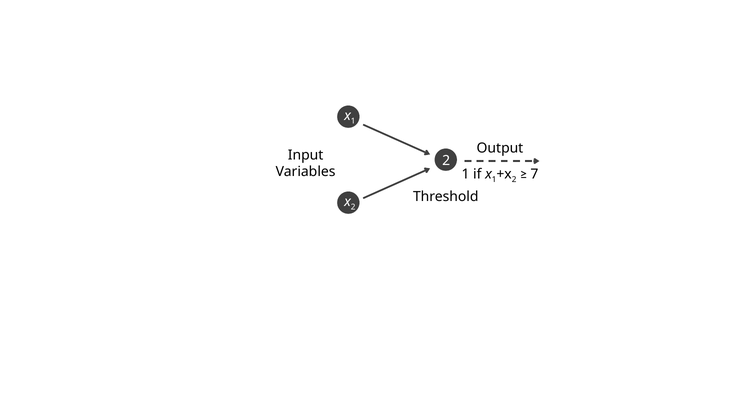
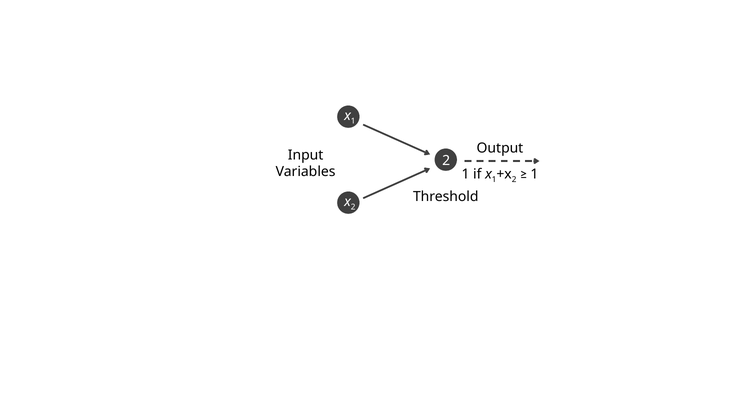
7 at (534, 174): 7 -> 1
